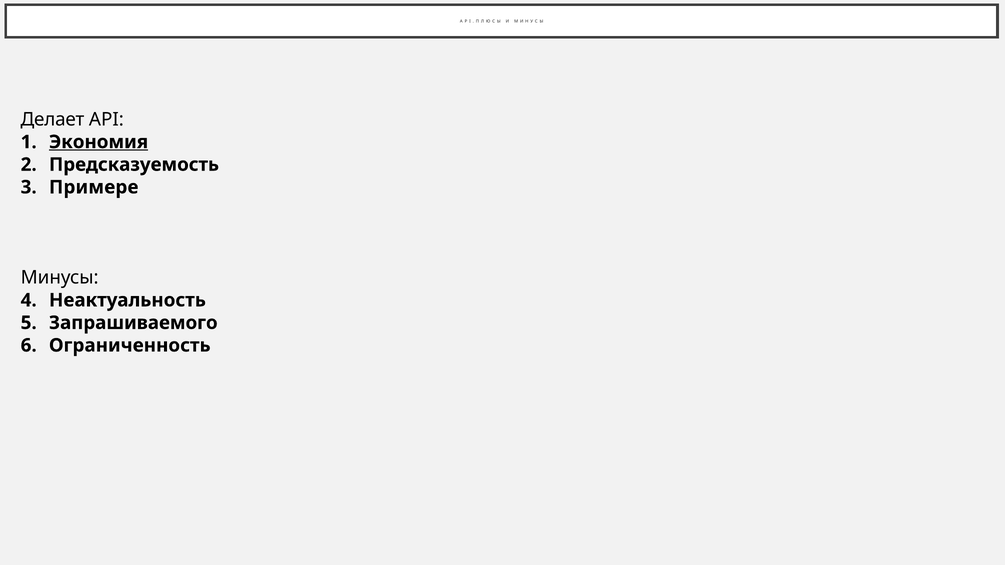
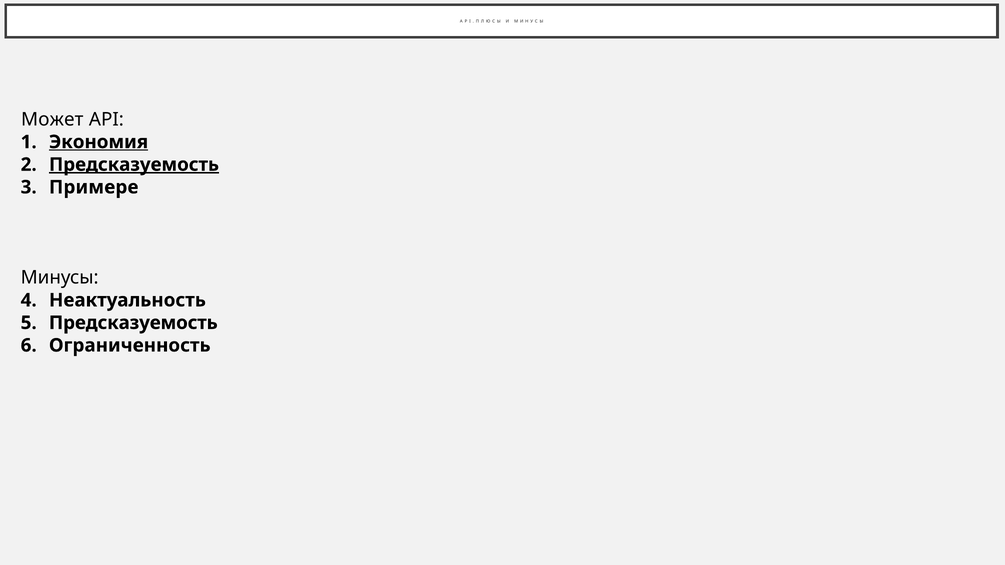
Делает: Делает -> Может
Предсказуемость at (134, 165) underline: none -> present
Запрашиваемого at (133, 323): Запрашиваемого -> Предсказуемость
